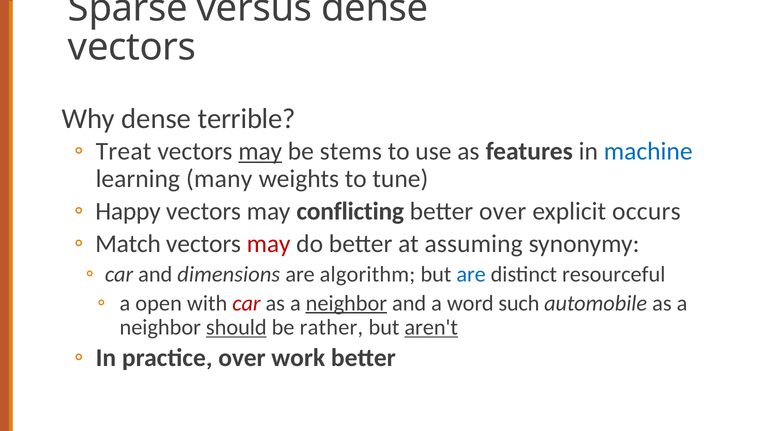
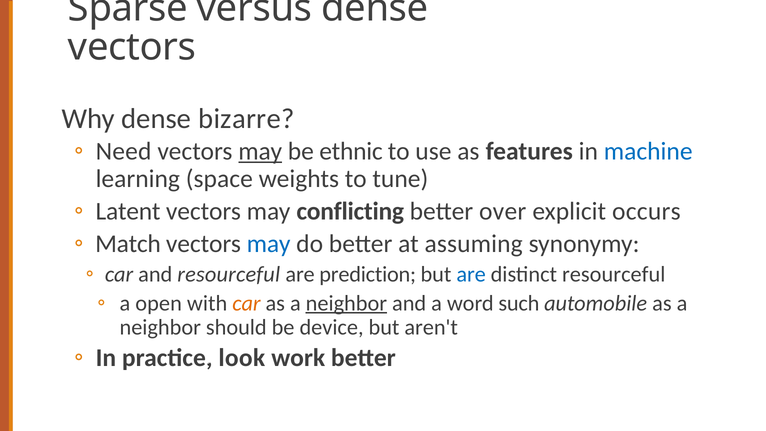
terrible: terrible -> bizarre
Treat: Treat -> Need
stems: stems -> ethnic
many: many -> space
Happy: Happy -> Latent
may at (269, 244) colour: red -> blue
and dimensions: dimensions -> resourceful
algorithm: algorithm -> prediction
car at (246, 303) colour: red -> orange
should underline: present -> none
rather: rather -> device
aren't underline: present -> none
over at (242, 358): over -> look
